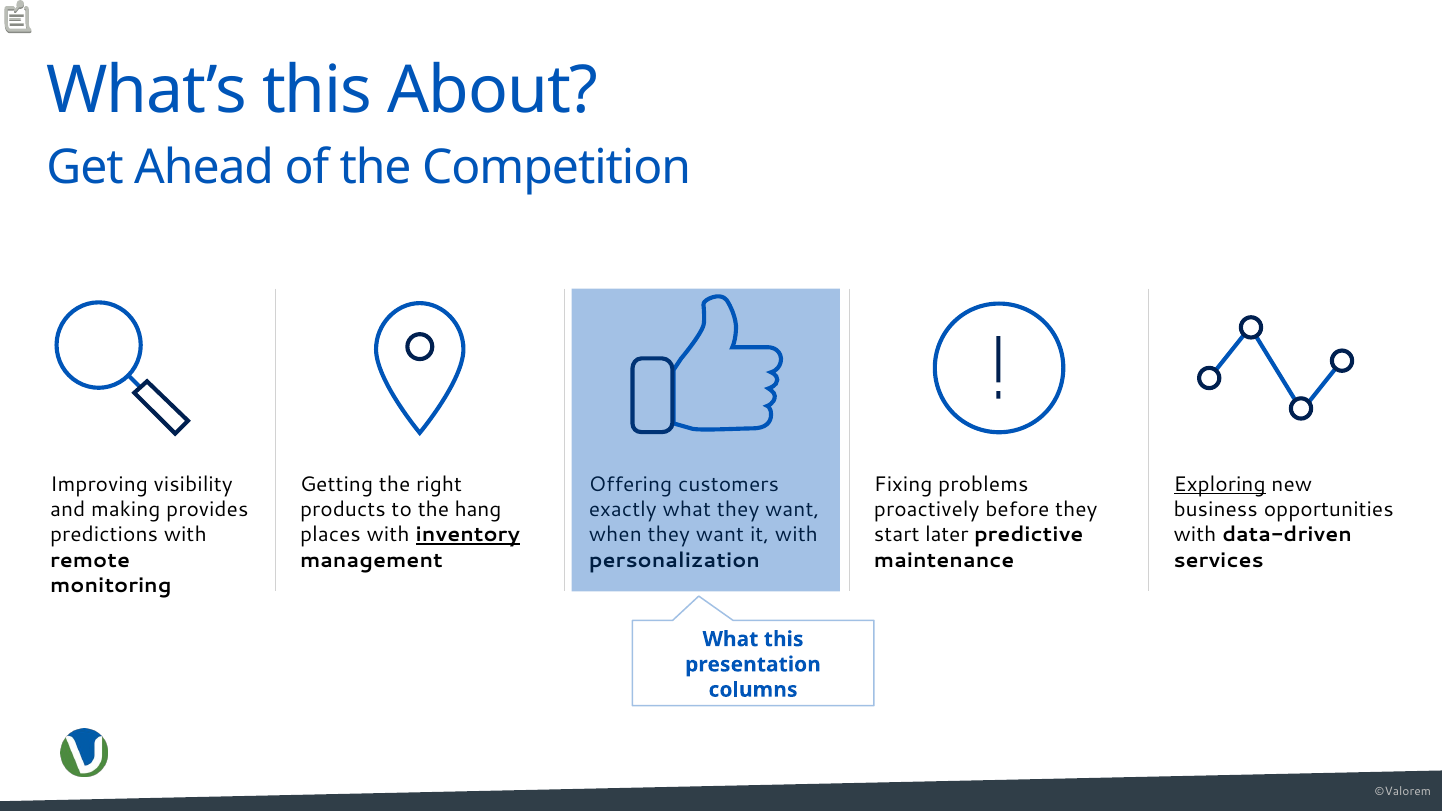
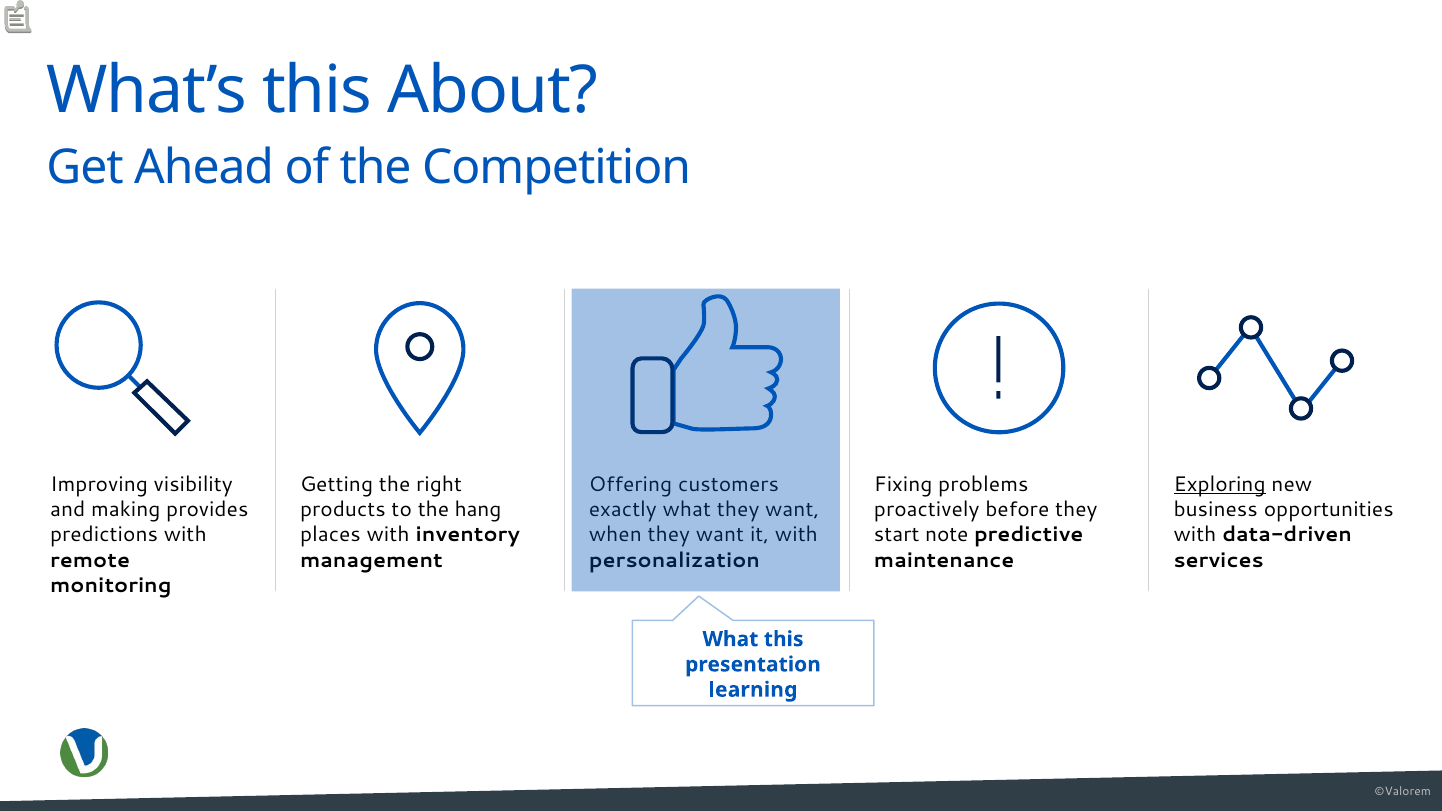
later: later -> note
inventory underline: present -> none
columns: columns -> learning
